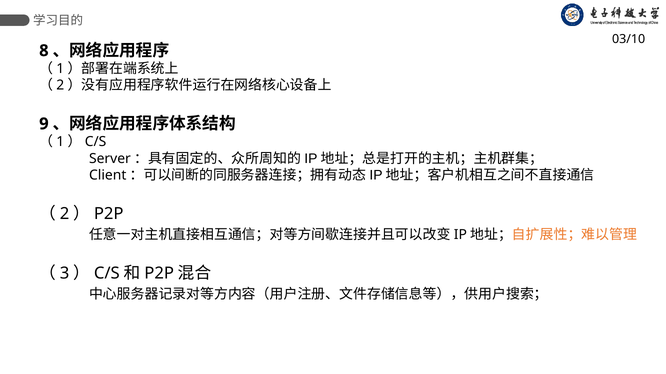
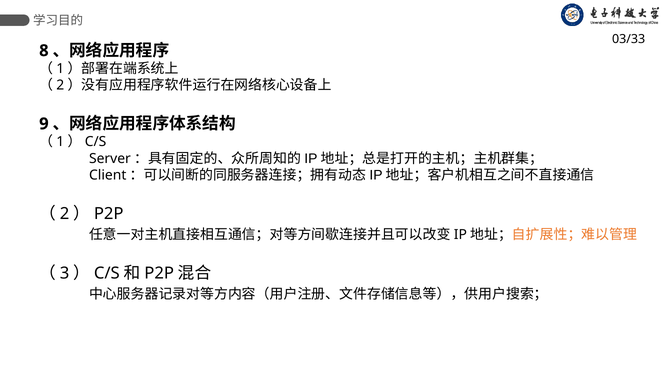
03/10: 03/10 -> 03/33
